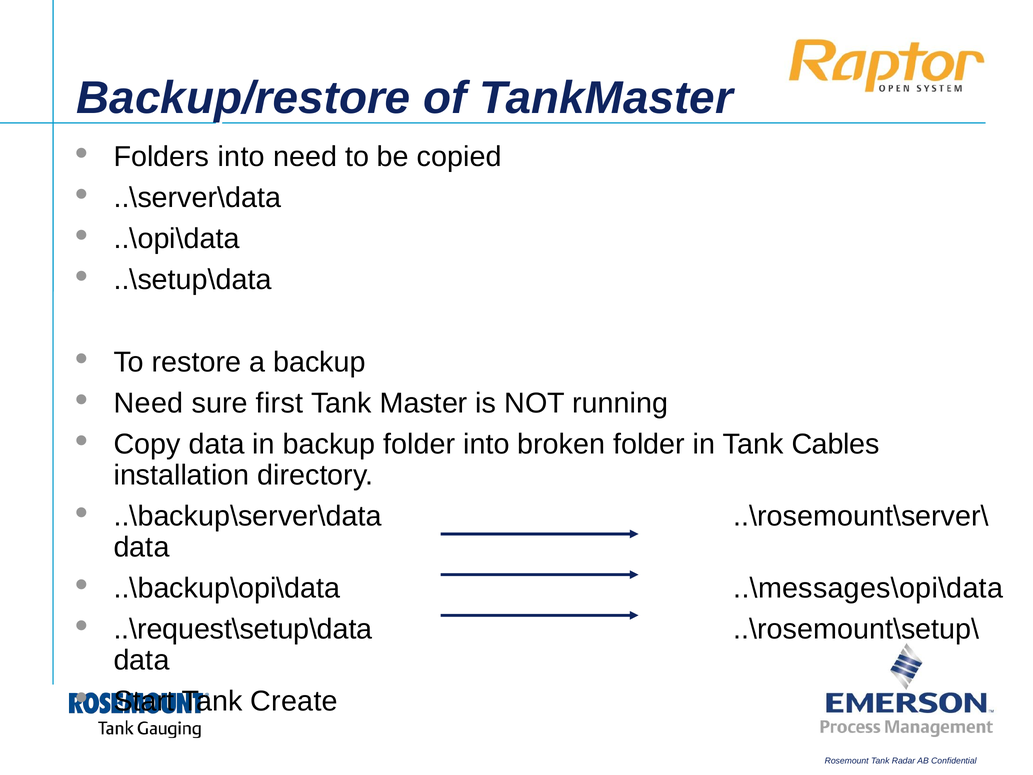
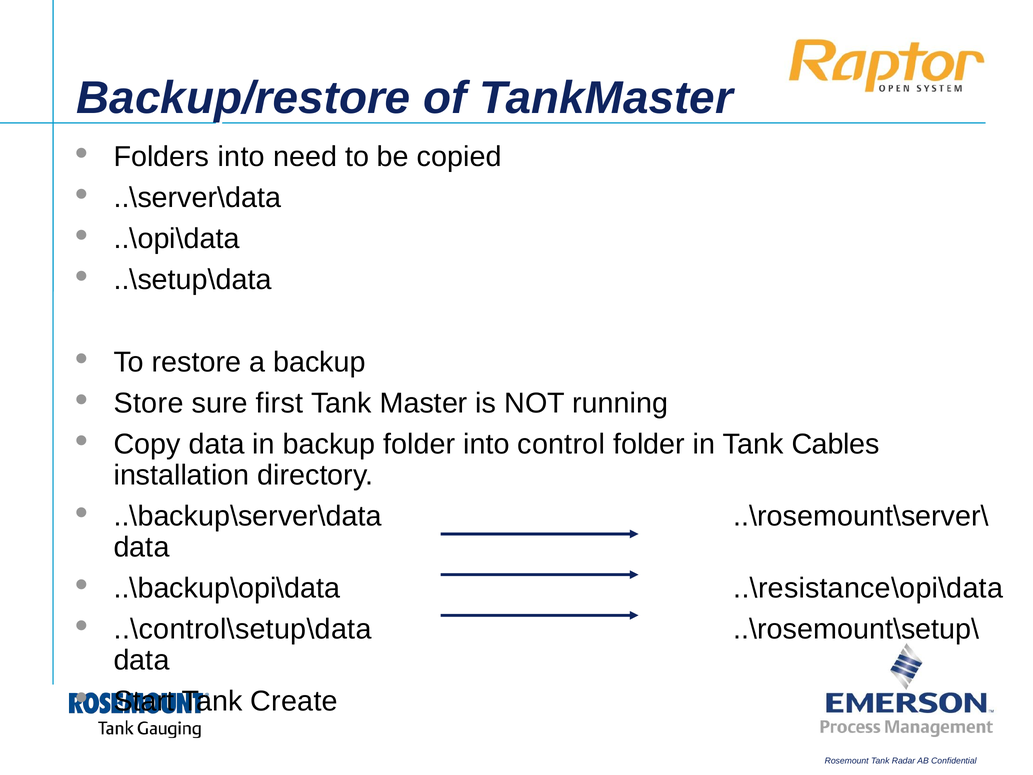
Need at (149, 403): Need -> Store
broken: broken -> control
..\messages\opi\data: ..\messages\opi\data -> ..\resistance\opi\data
..\request\setup\data: ..\request\setup\data -> ..\control\setup\data
